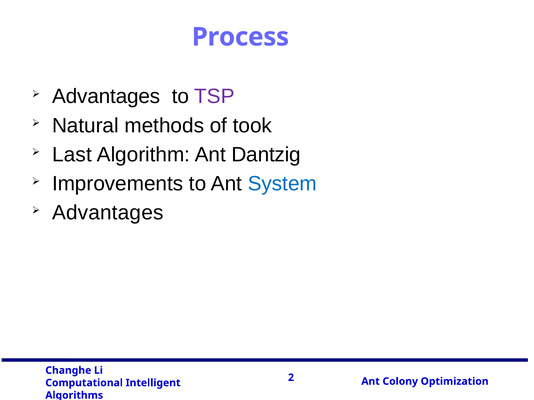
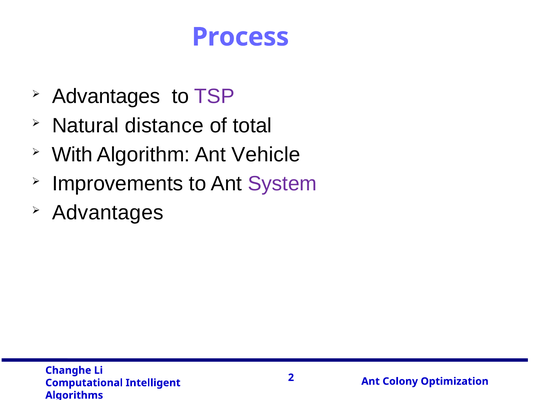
methods: methods -> distance
took: took -> total
Last: Last -> With
Dantzig: Dantzig -> Vehicle
System colour: blue -> purple
